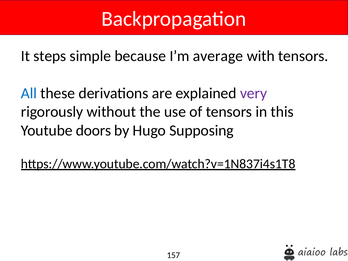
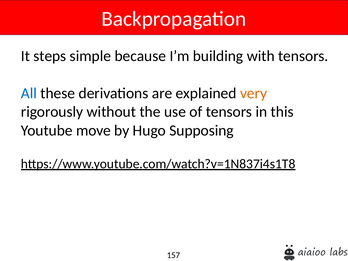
average: average -> building
very colour: purple -> orange
doors: doors -> move
